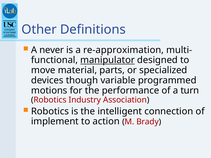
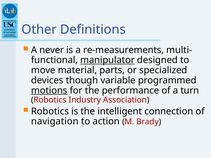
re-approximation: re-approximation -> re-measurements
motions underline: none -> present
implement: implement -> navigation
